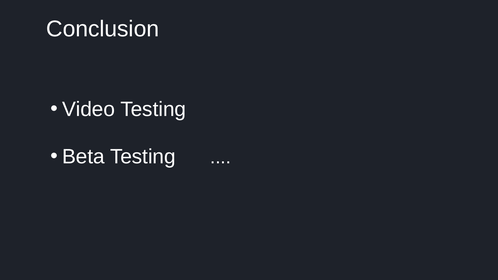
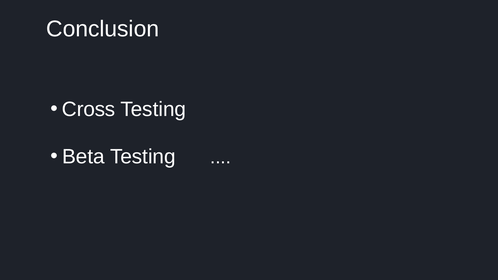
Video: Video -> Cross
